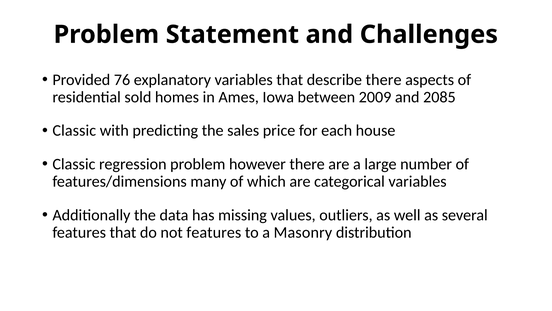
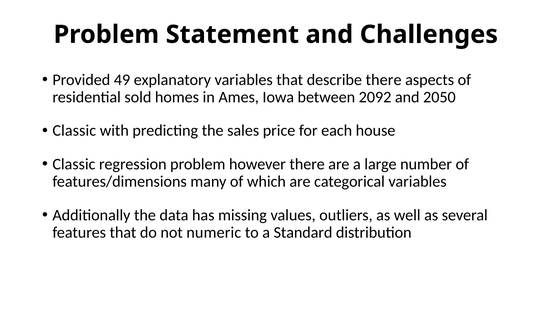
76: 76 -> 49
2009: 2009 -> 2092
2085: 2085 -> 2050
not features: features -> numeric
Masonry: Masonry -> Standard
